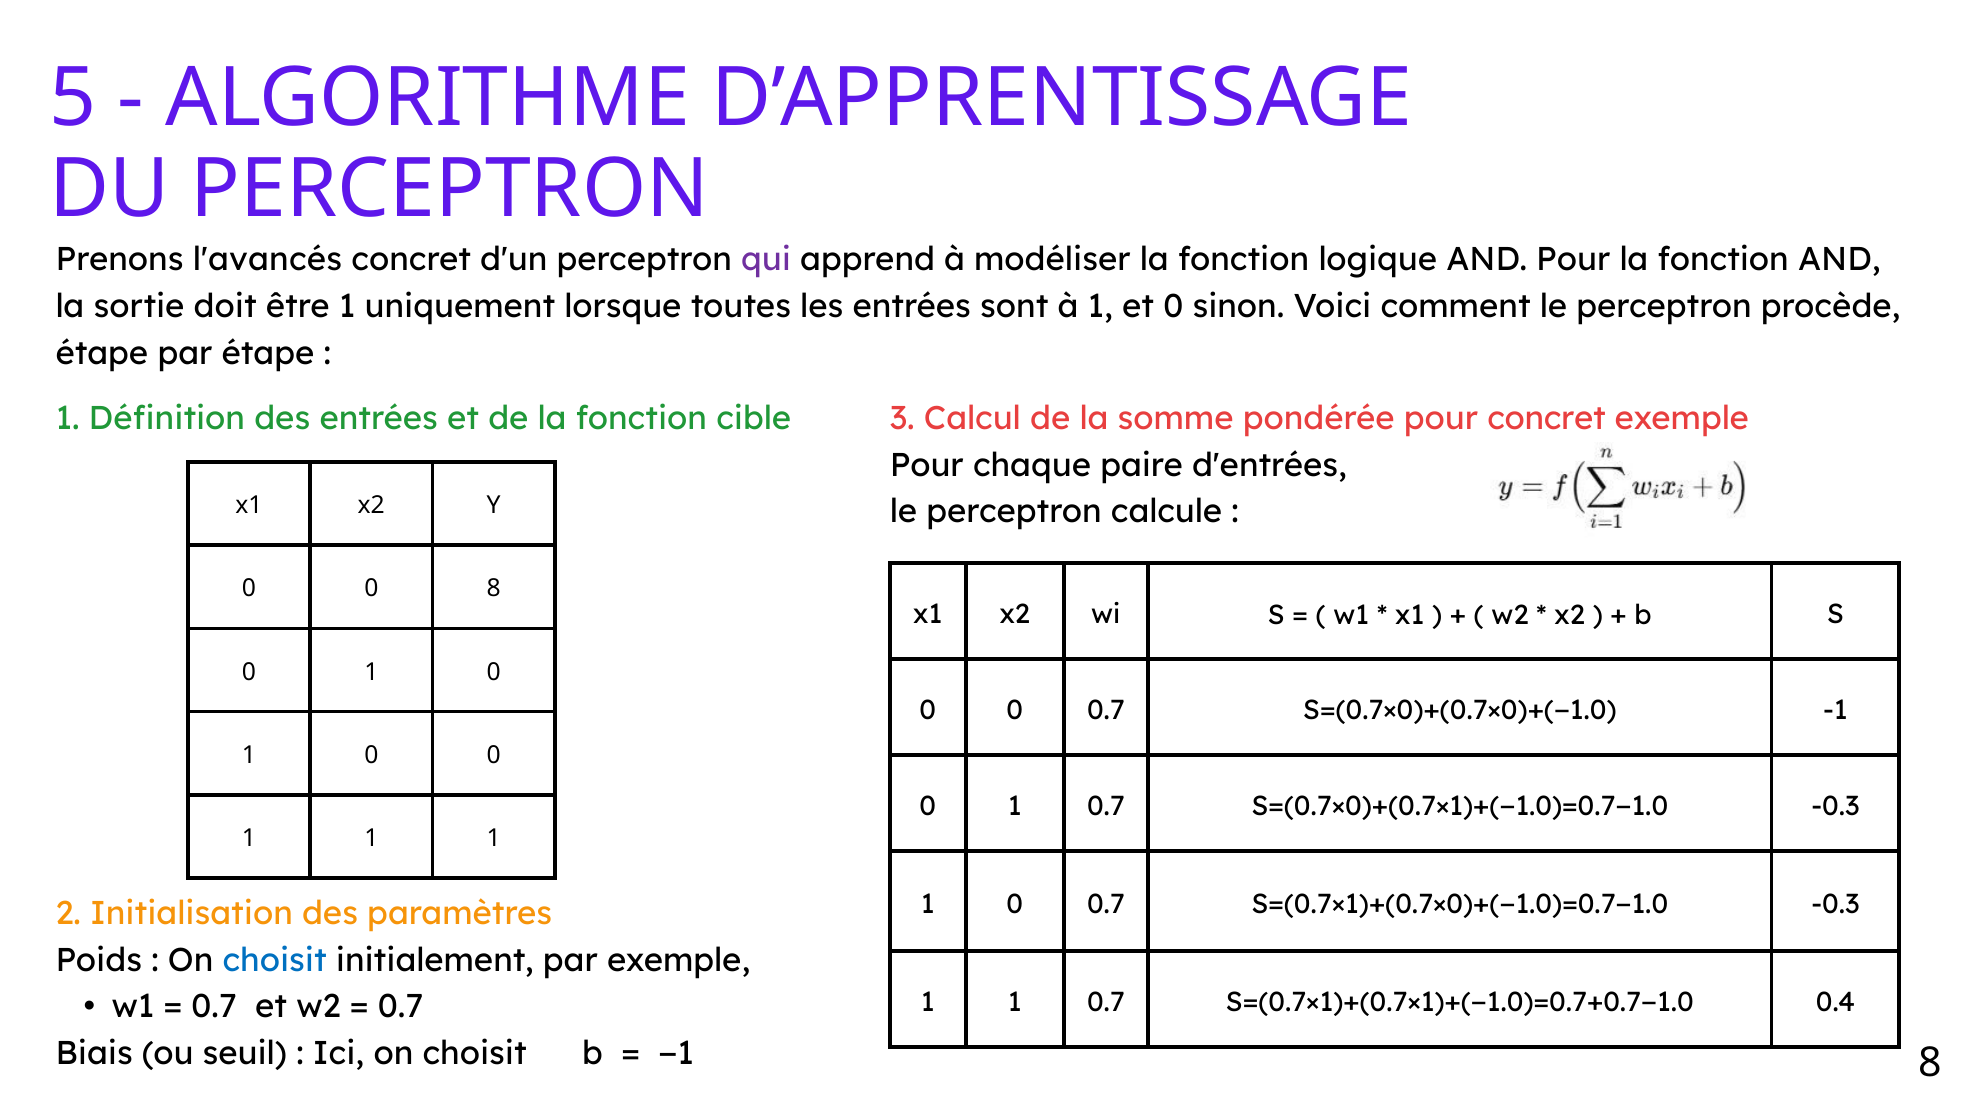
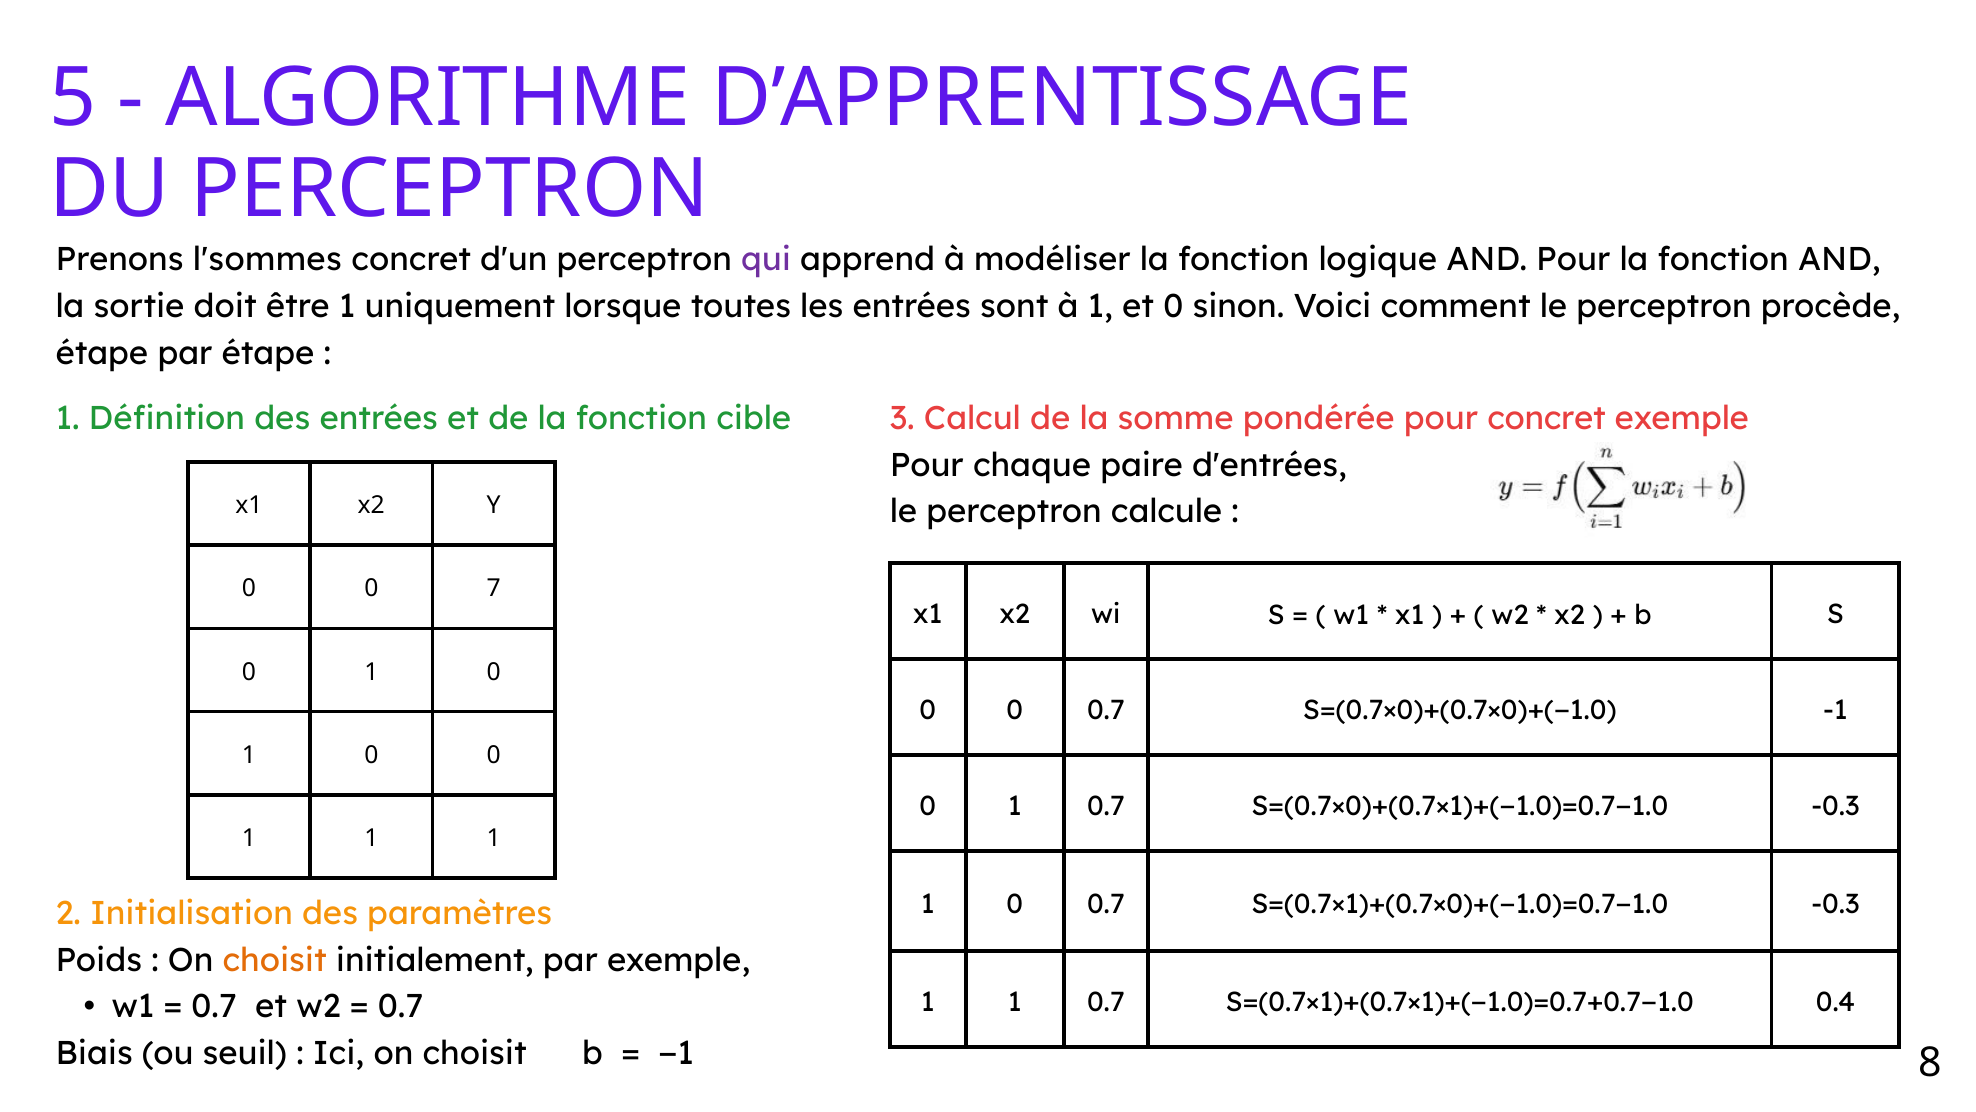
l'avancés: l'avancés -> l'sommes
0 8: 8 -> 7
choisit at (275, 960) colour: blue -> orange
